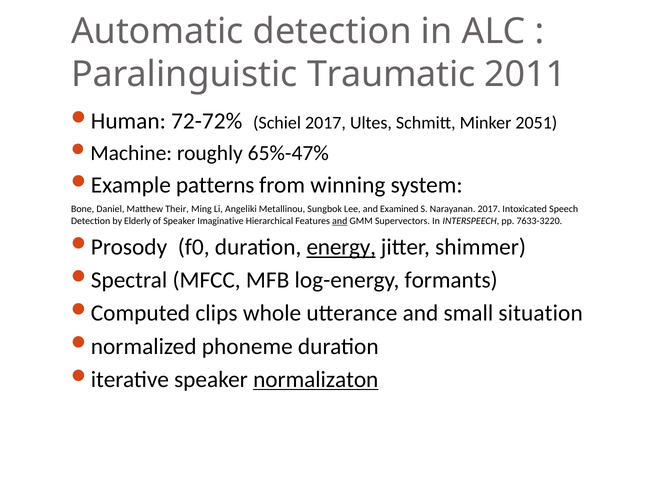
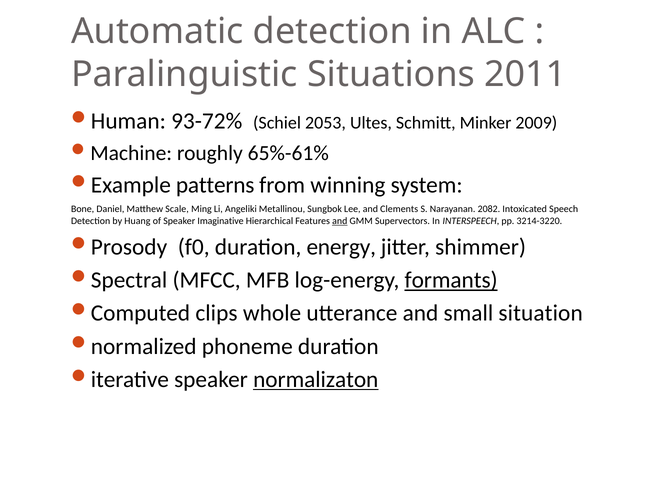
Traumatic: Traumatic -> Situations
72-72%: 72-72% -> 93-72%
Schiel 2017: 2017 -> 2053
2051: 2051 -> 2009
65%-47%: 65%-47% -> 65%-61%
Their: Their -> Scale
Examined: Examined -> Clements
Narayanan 2017: 2017 -> 2082
Elderly: Elderly -> Huang
7633-3220: 7633-3220 -> 3214-3220
energy underline: present -> none
formants underline: none -> present
